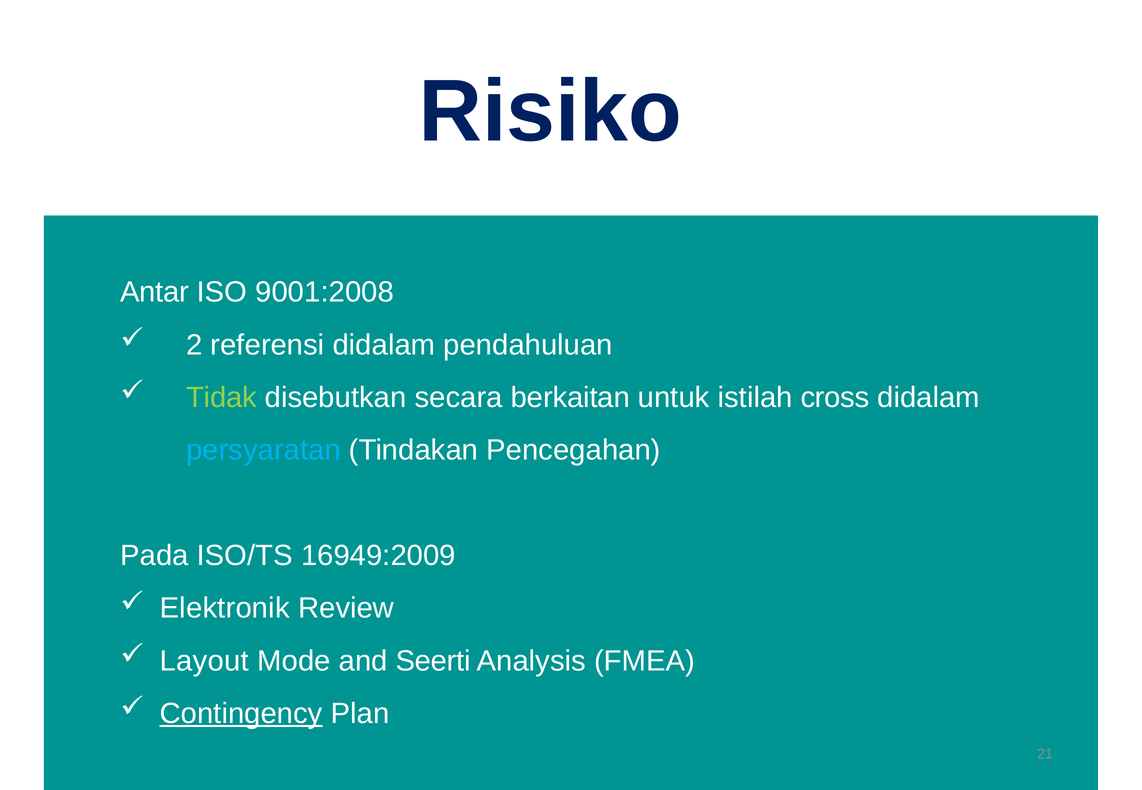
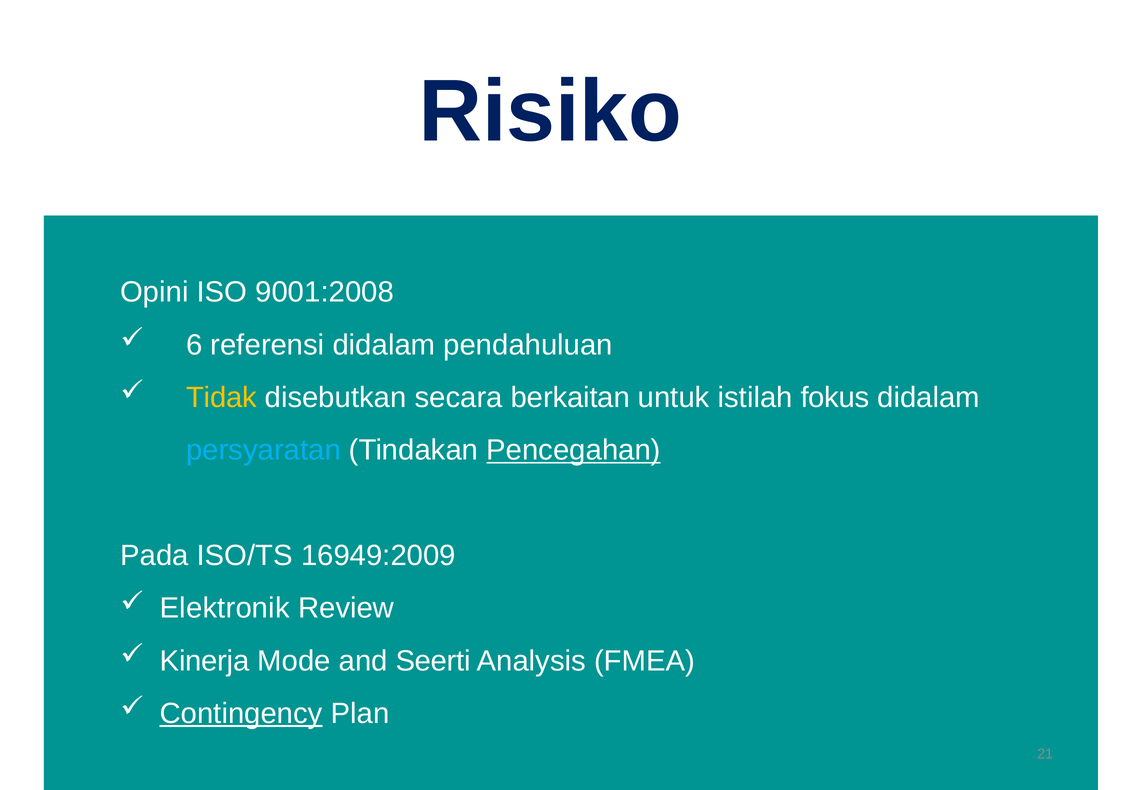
Antar: Antar -> Opini
2: 2 -> 6
Tidak colour: light green -> yellow
cross: cross -> fokus
Pencegahan underline: none -> present
Layout: Layout -> Kinerja
